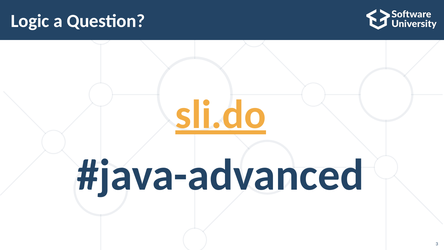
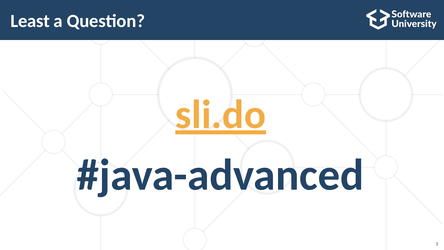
Logic: Logic -> Least
